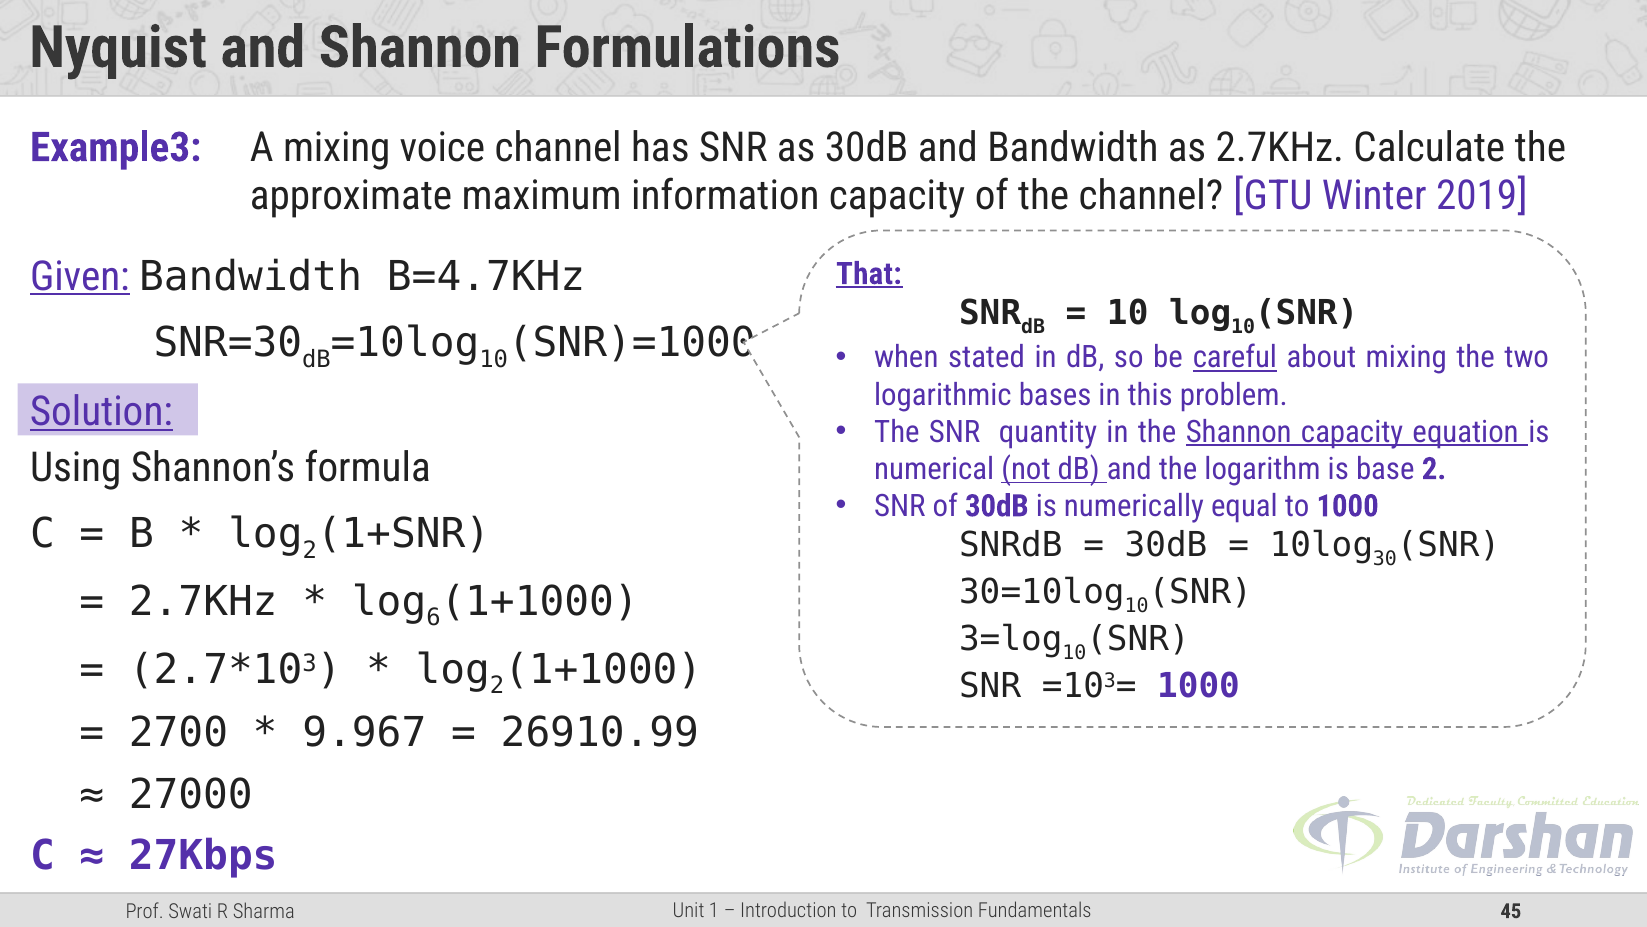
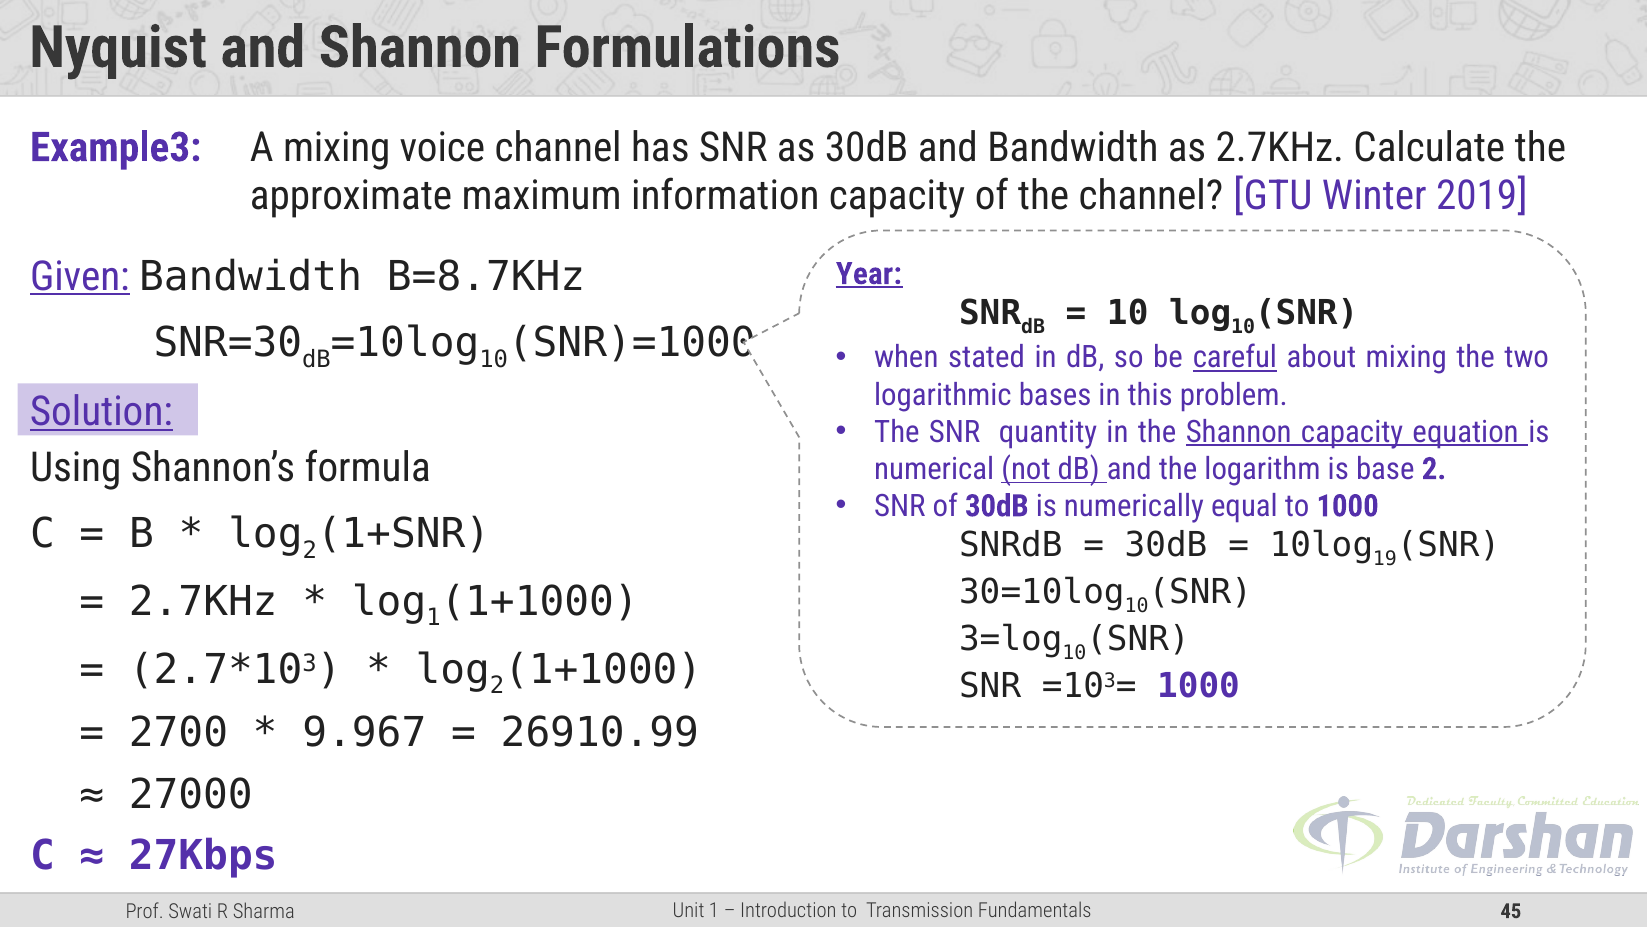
B=4.7KHz: B=4.7KHz -> B=8.7KHz
That: That -> Year
30: 30 -> 19
6 at (433, 618): 6 -> 1
